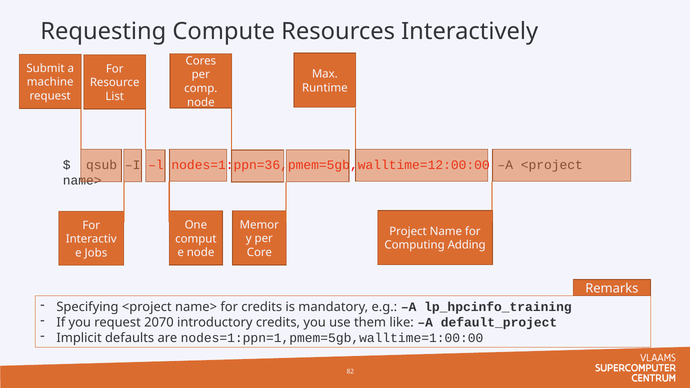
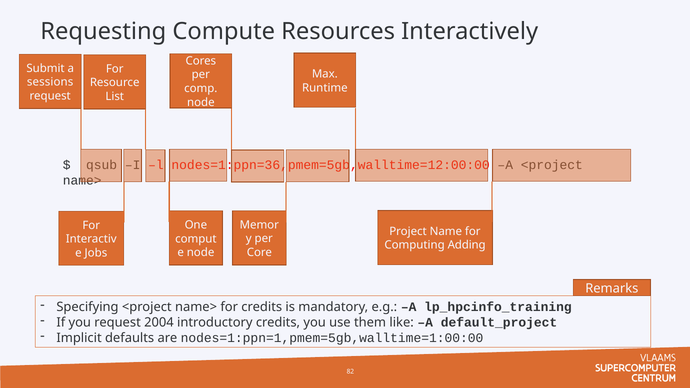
machine: machine -> sessions
2070: 2070 -> 2004
